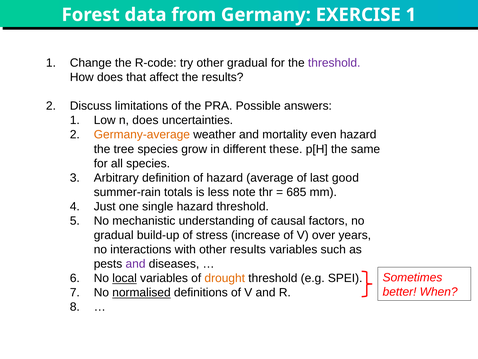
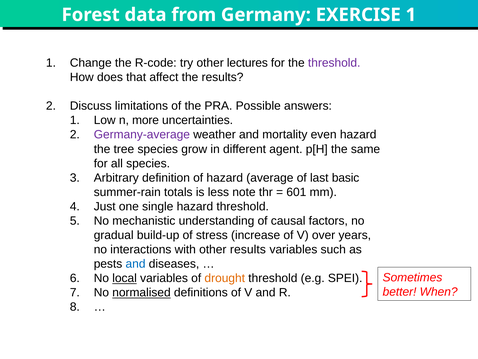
other gradual: gradual -> lectures
n does: does -> more
Germany-average colour: orange -> purple
these: these -> agent
good: good -> basic
685: 685 -> 601
and at (136, 264) colour: purple -> blue
